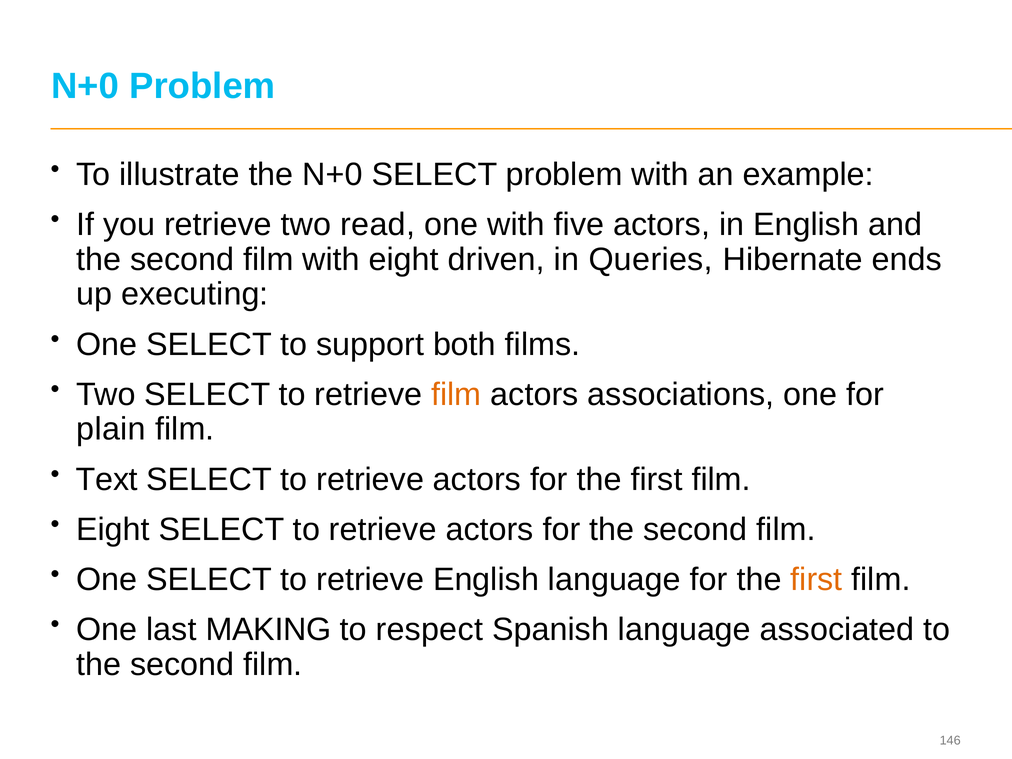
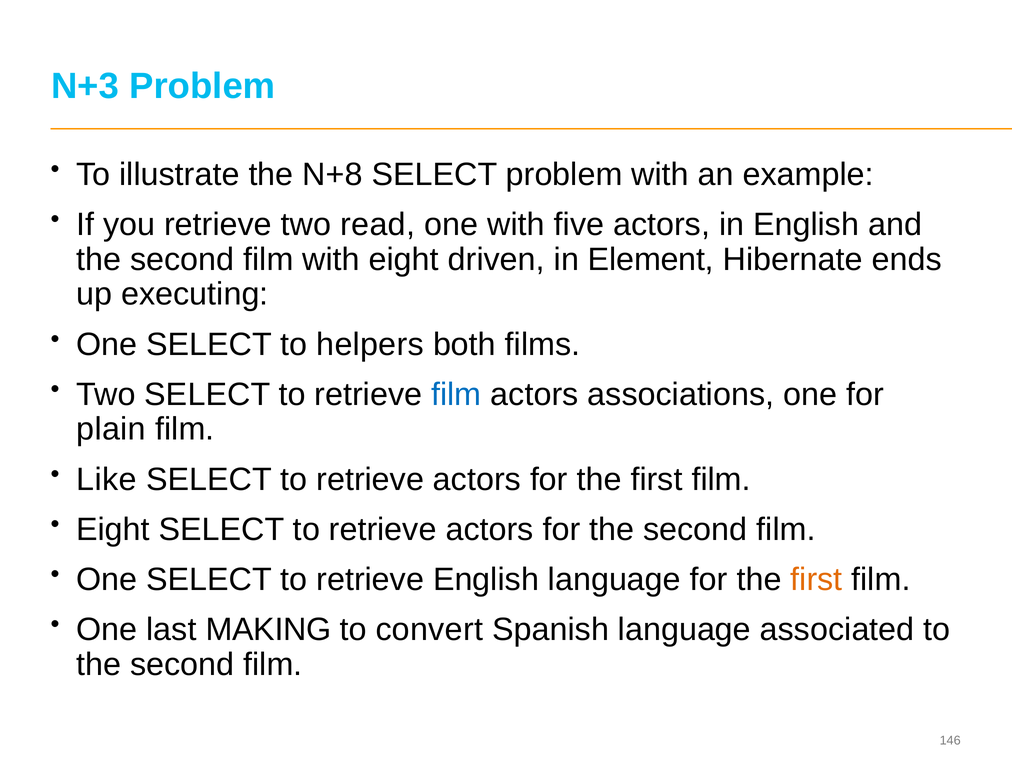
N+0 at (85, 86): N+0 -> N+3
the N+0: N+0 -> N+8
Queries: Queries -> Element
support: support -> helpers
film at (456, 394) colour: orange -> blue
Text: Text -> Like
respect: respect -> convert
